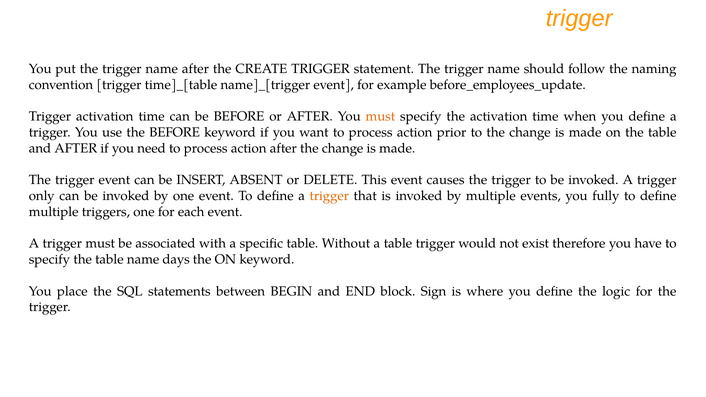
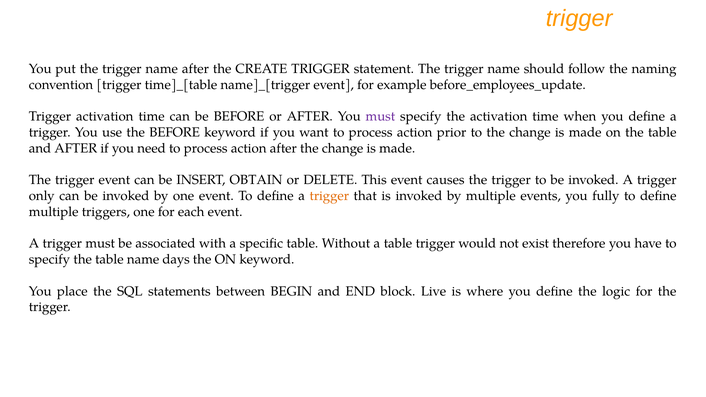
must at (380, 117) colour: orange -> purple
ABSENT: ABSENT -> OBTAIN
Sign: Sign -> Live
